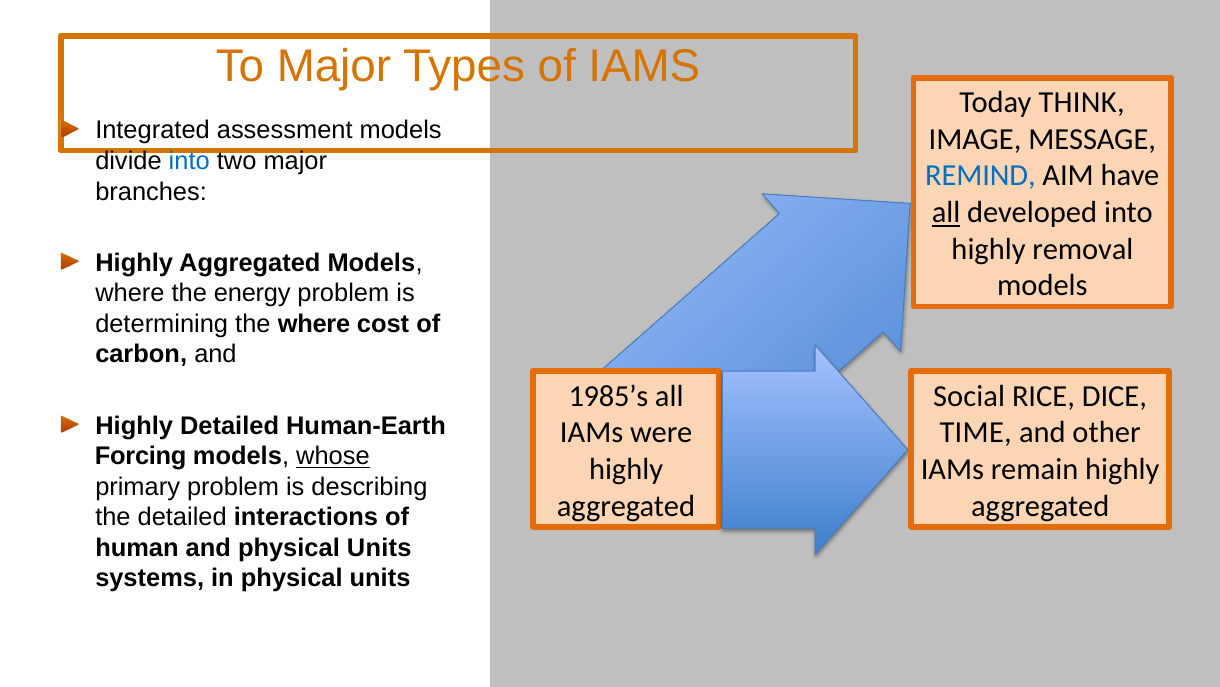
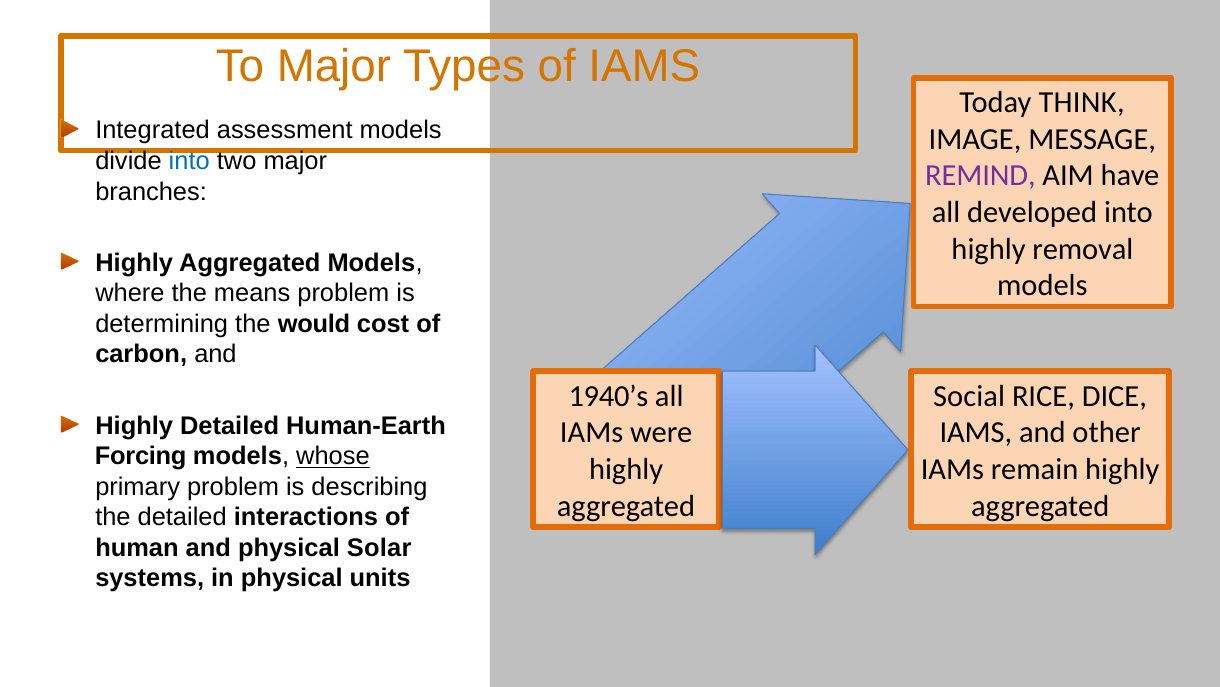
REMIND colour: blue -> purple
all at (946, 212) underline: present -> none
energy: energy -> means
the where: where -> would
1985’s: 1985’s -> 1940’s
TIME at (976, 432): TIME -> IAMS
and physical Units: Units -> Solar
